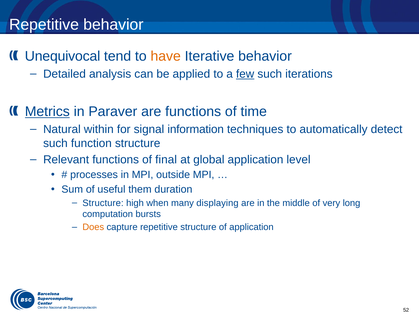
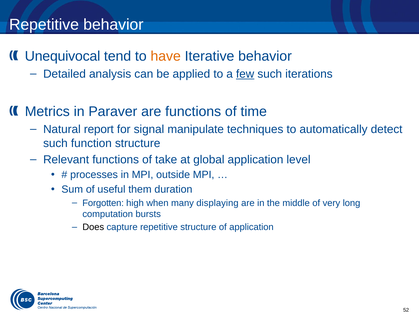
Metrics underline: present -> none
within: within -> report
information: information -> manipulate
final: final -> take
Structure at (103, 203): Structure -> Forgotten
Does colour: orange -> black
